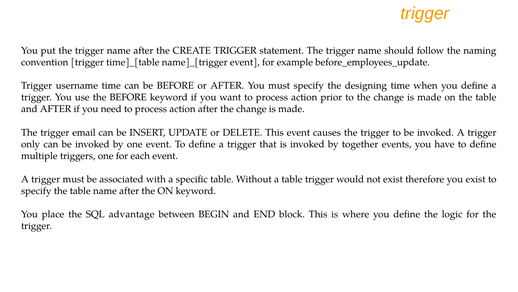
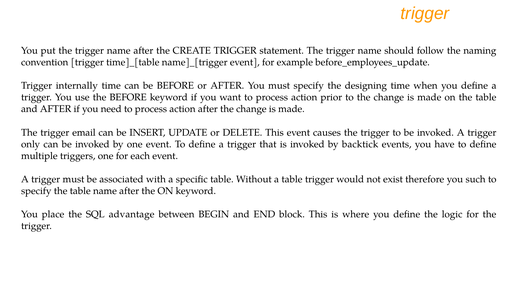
username: username -> internally
together: together -> backtick
you exist: exist -> such
